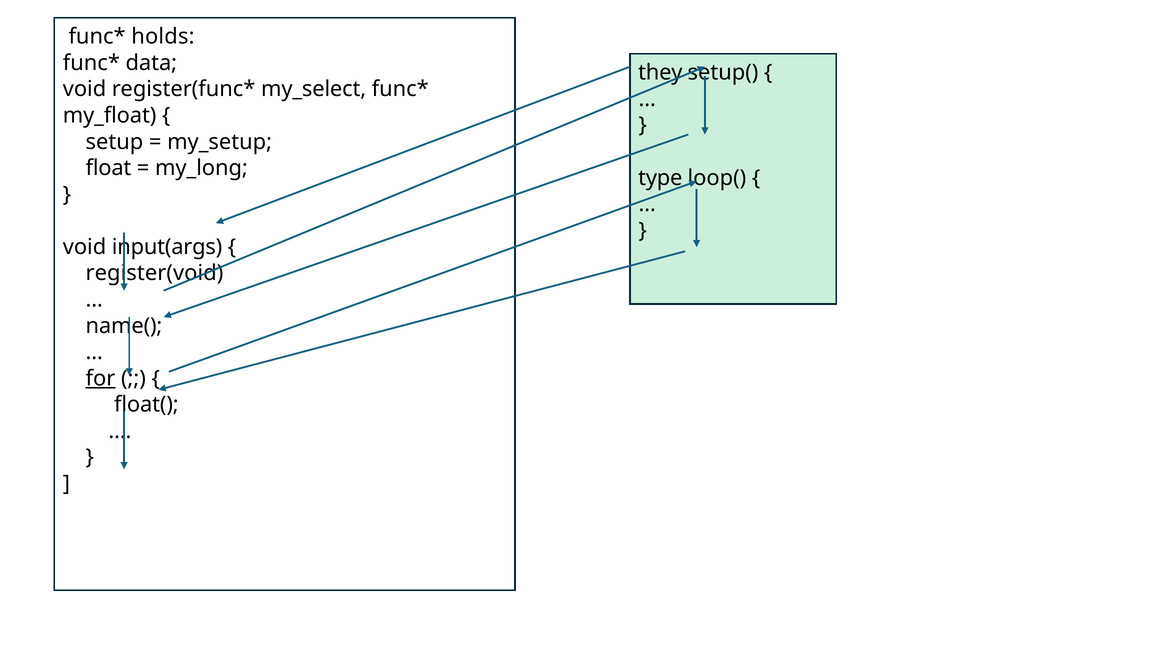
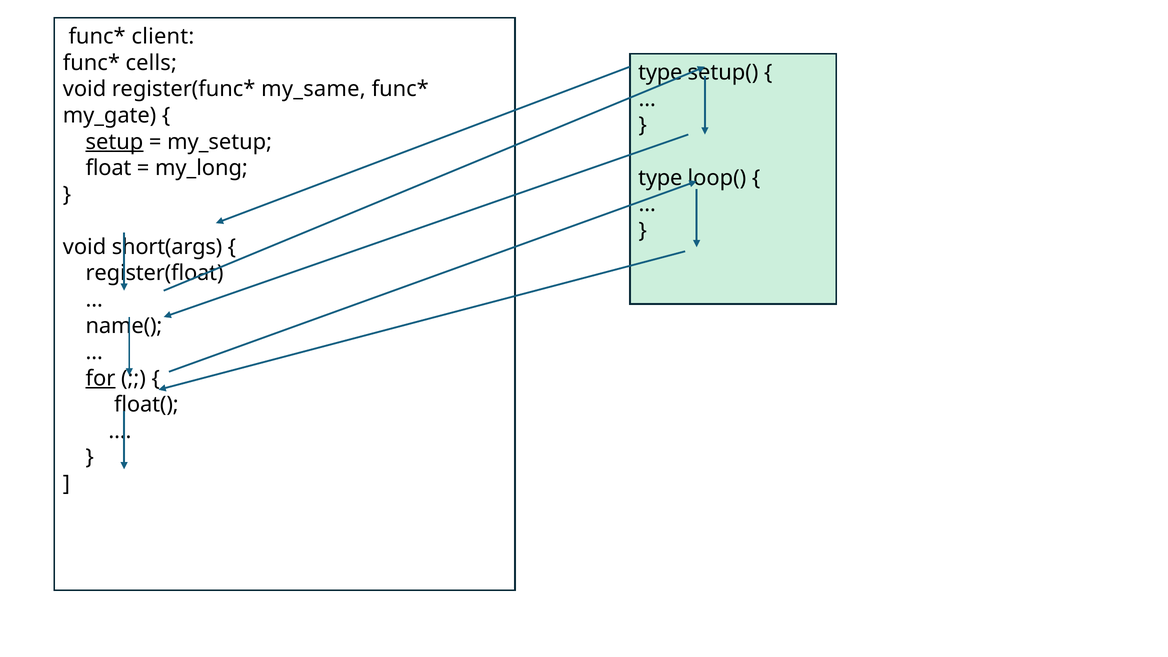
holds: holds -> client
data: data -> cells
they at (660, 73): they -> type
my_select: my_select -> my_same
my_float: my_float -> my_gate
setup underline: none -> present
input(args: input(args -> short(args
register(void: register(void -> register(float
